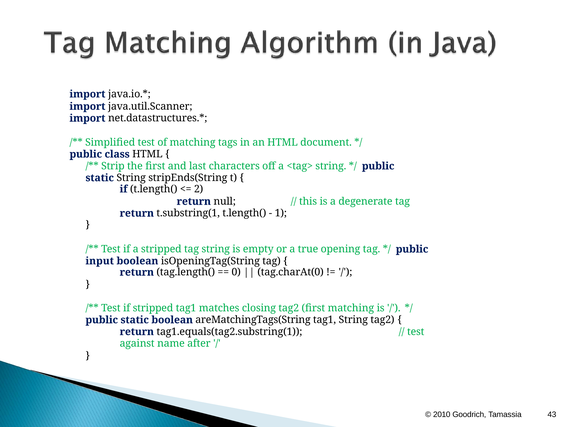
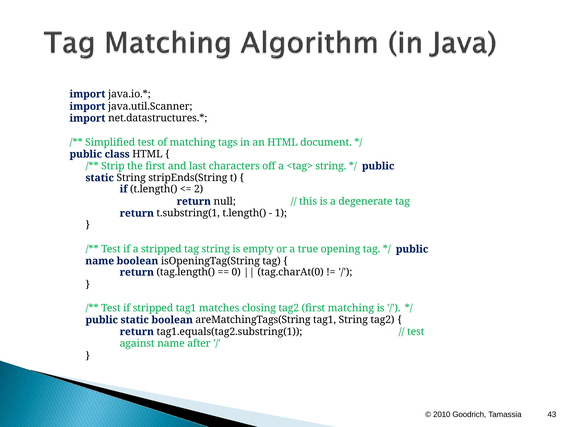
input at (100, 261): input -> name
